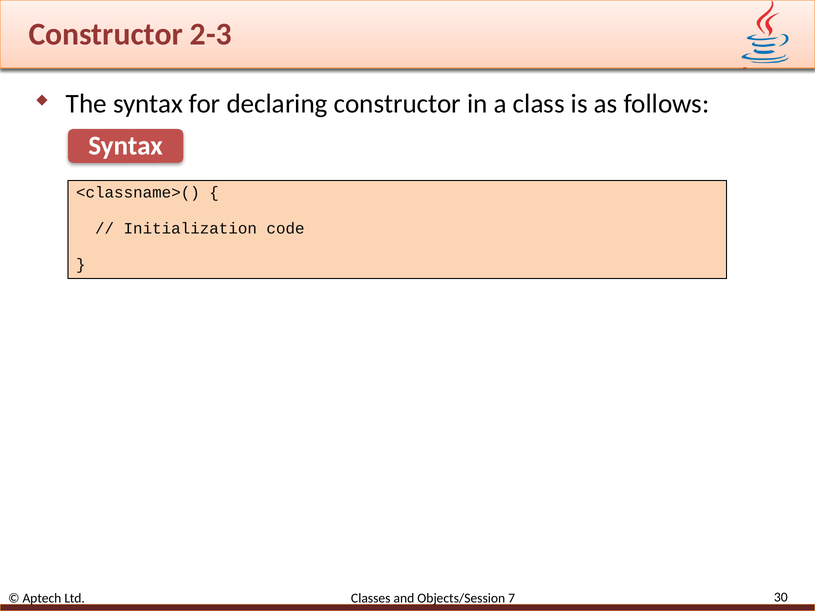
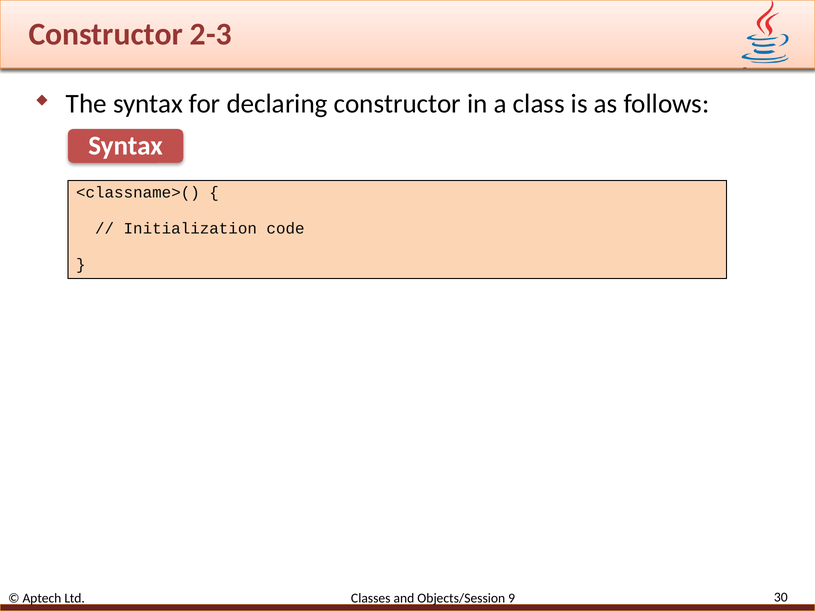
7: 7 -> 9
